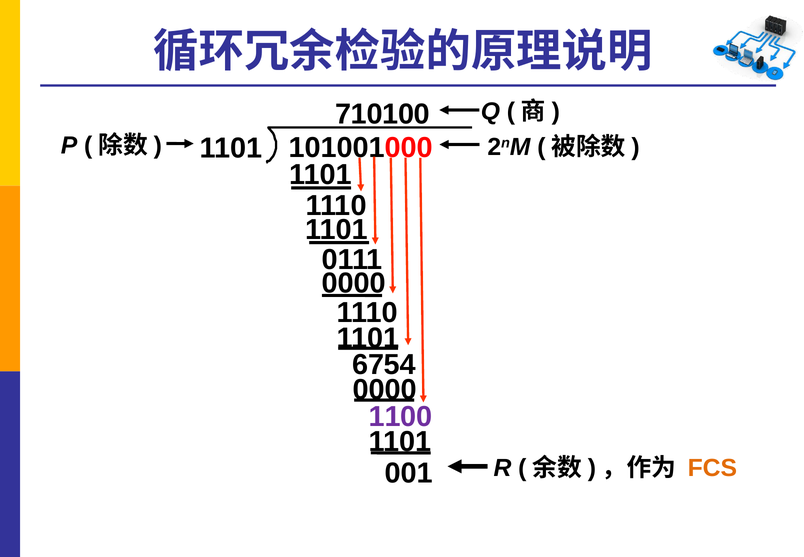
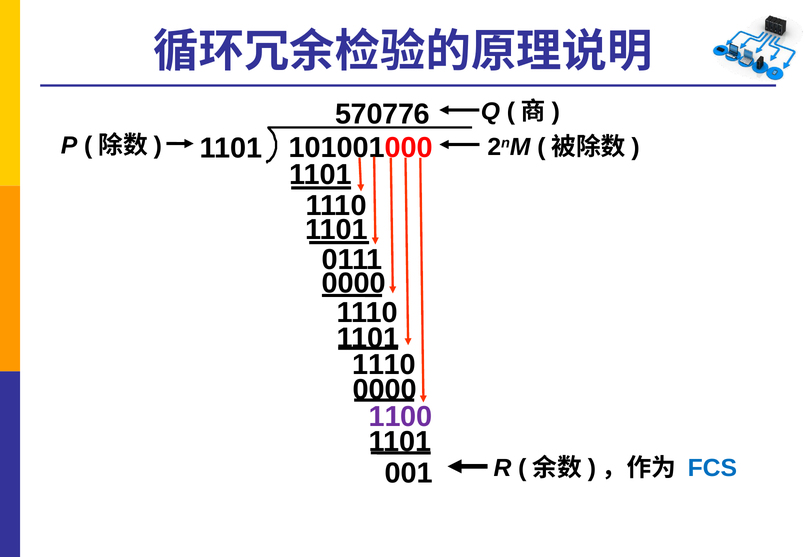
710100: 710100 -> 570776
6754 at (384, 365): 6754 -> 1110
FCS colour: orange -> blue
